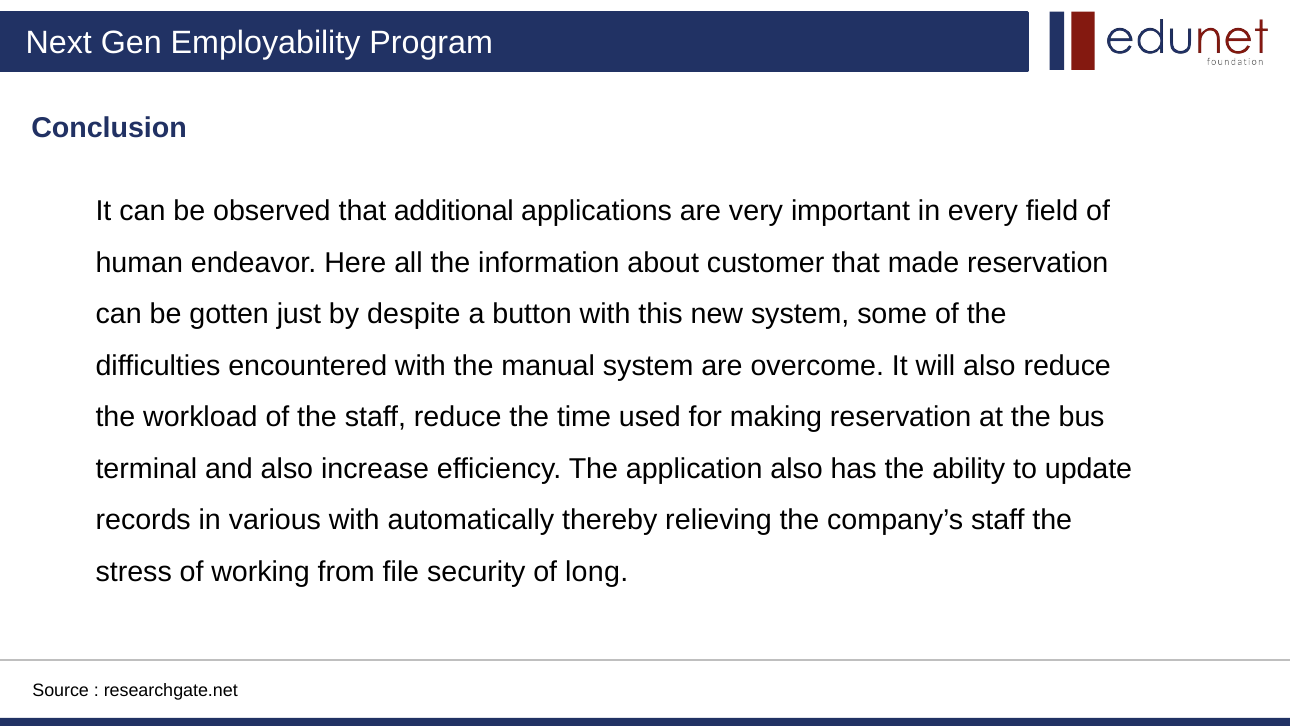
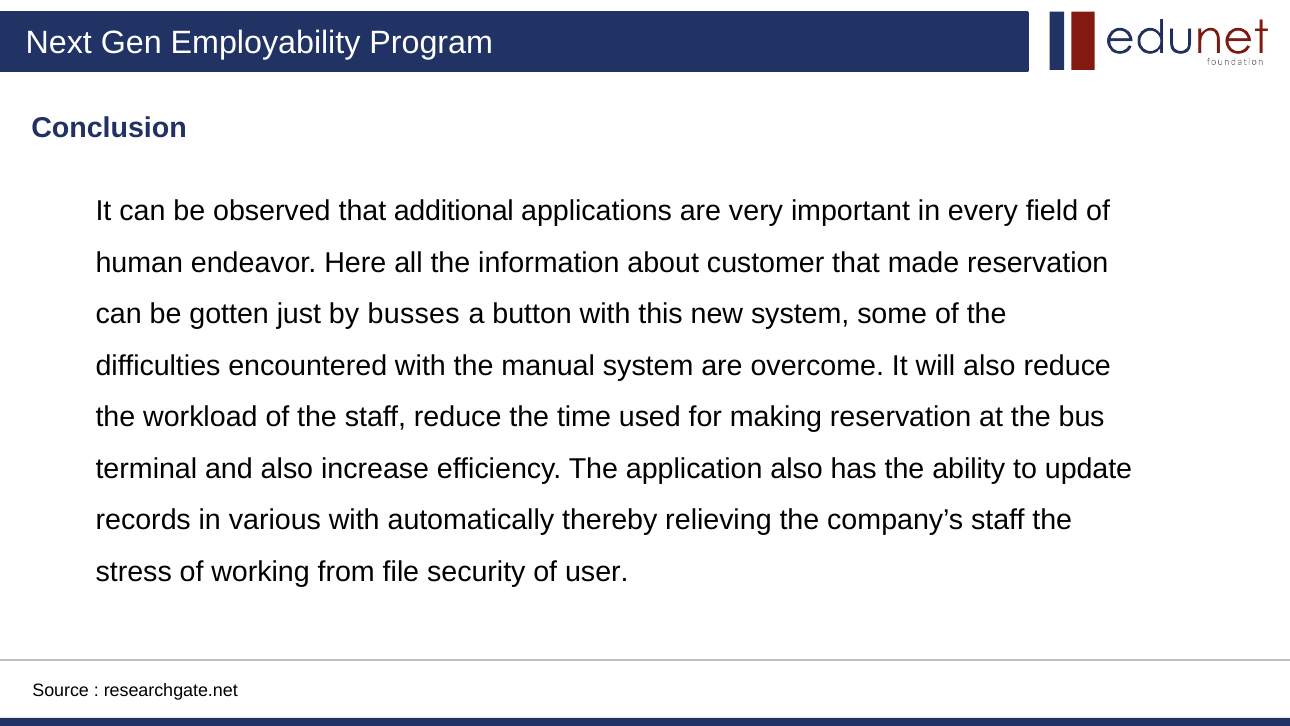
despite: despite -> busses
long: long -> user
